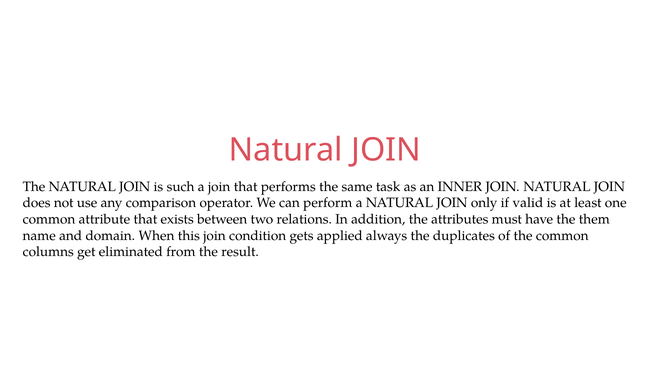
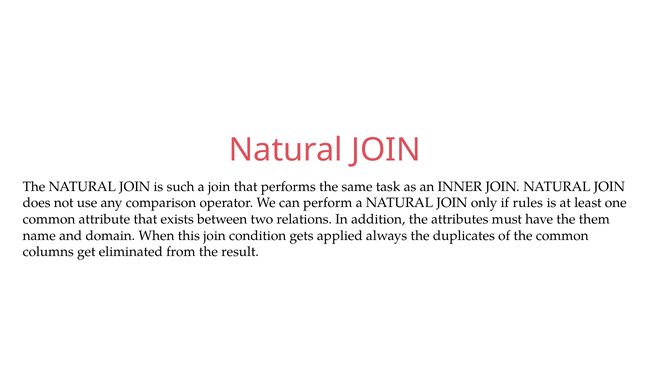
valid: valid -> rules
